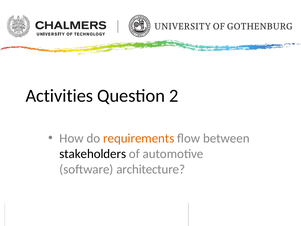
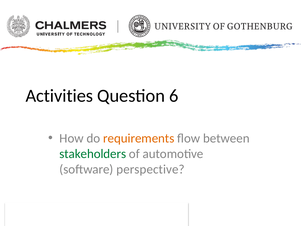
2: 2 -> 6
stakeholders colour: black -> green
architecture: architecture -> perspective
